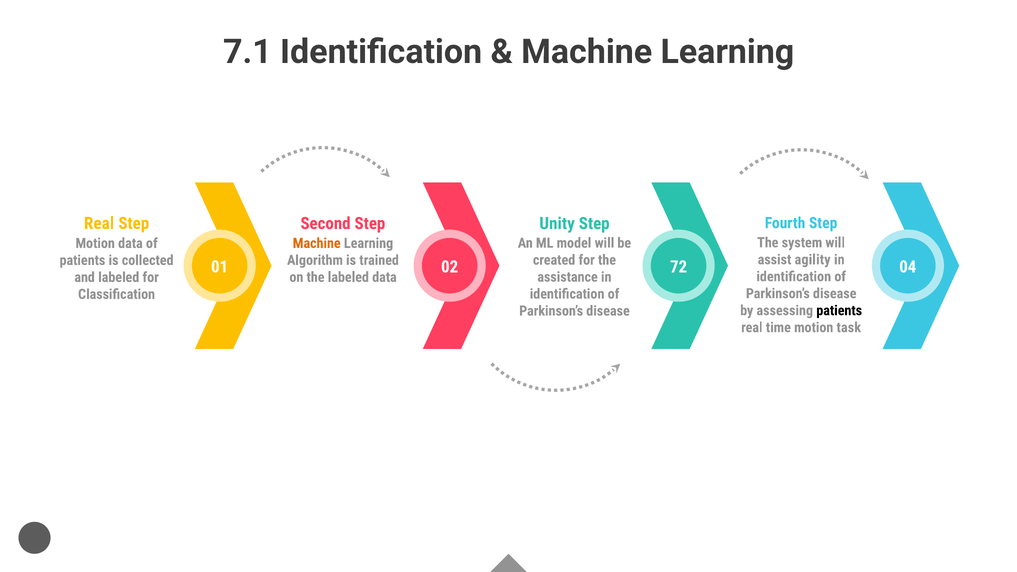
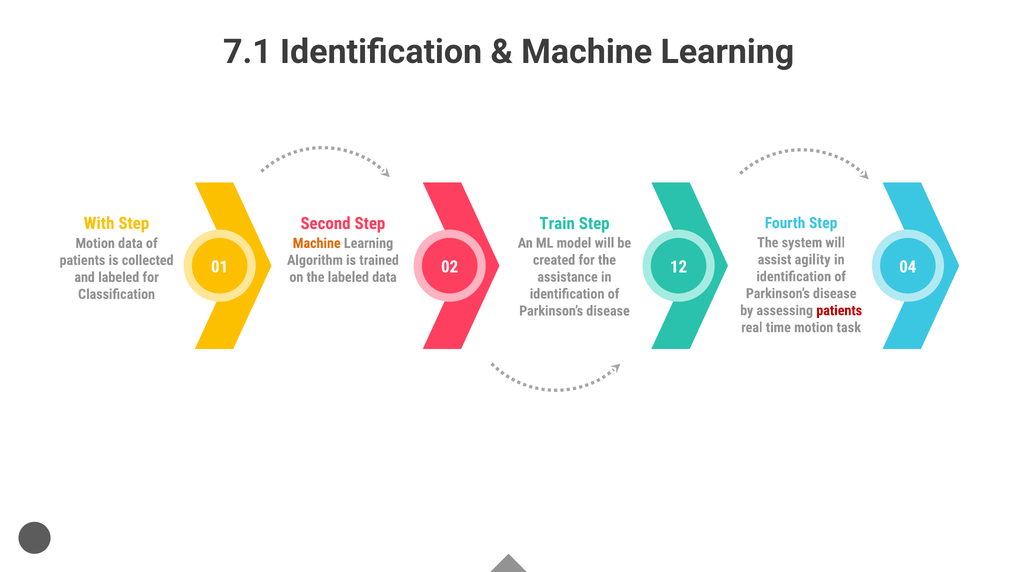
Real at (99, 223): Real -> With
Unity: Unity -> Train
72: 72 -> 12
patients at (839, 311) colour: black -> red
